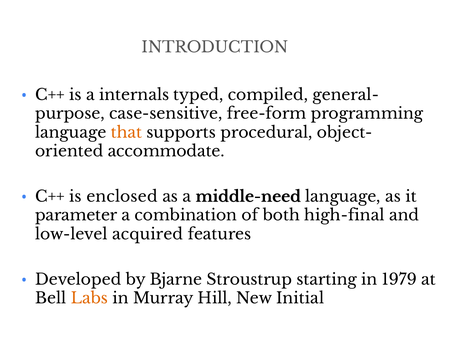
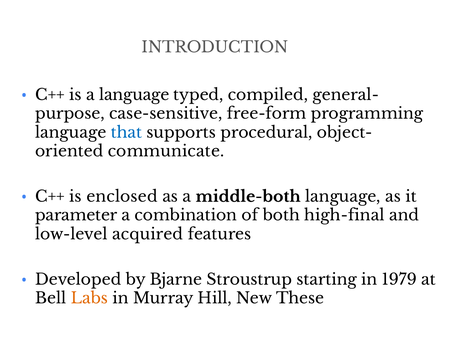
a internals: internals -> language
that colour: orange -> blue
accommodate: accommodate -> communicate
middle-need: middle-need -> middle-both
Initial: Initial -> These
